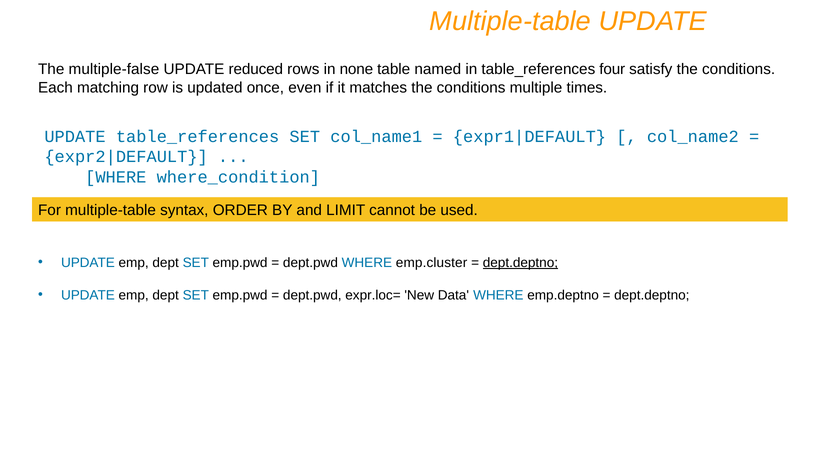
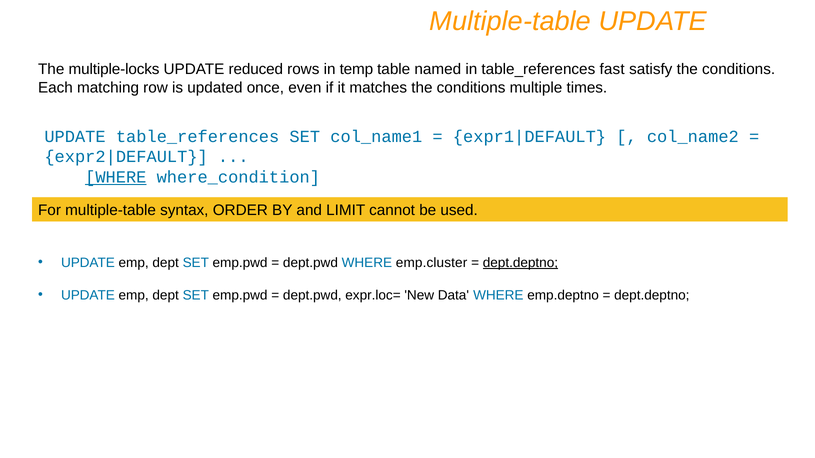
multiple-false: multiple-false -> multiple-locks
none: none -> temp
four: four -> fast
WHERE at (116, 177) underline: none -> present
